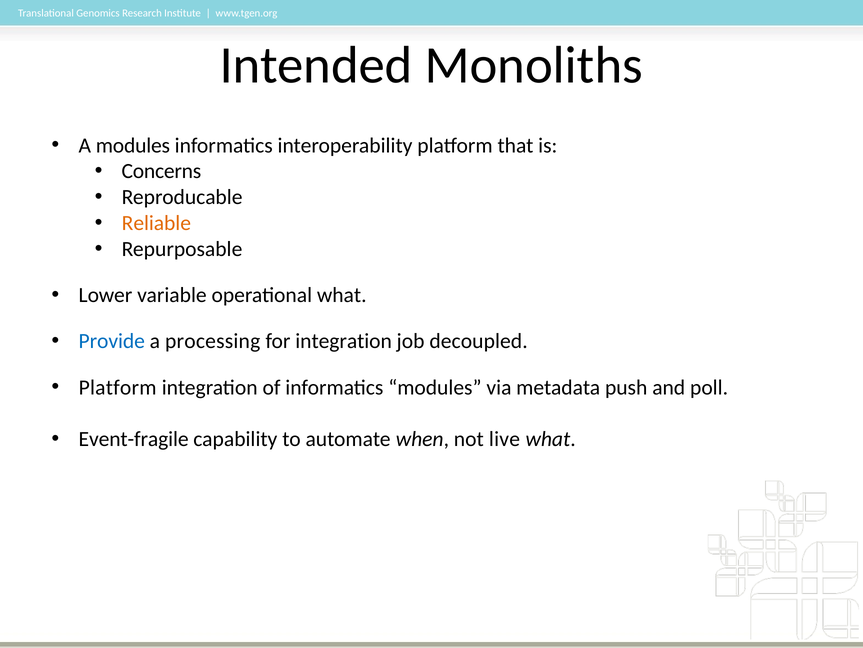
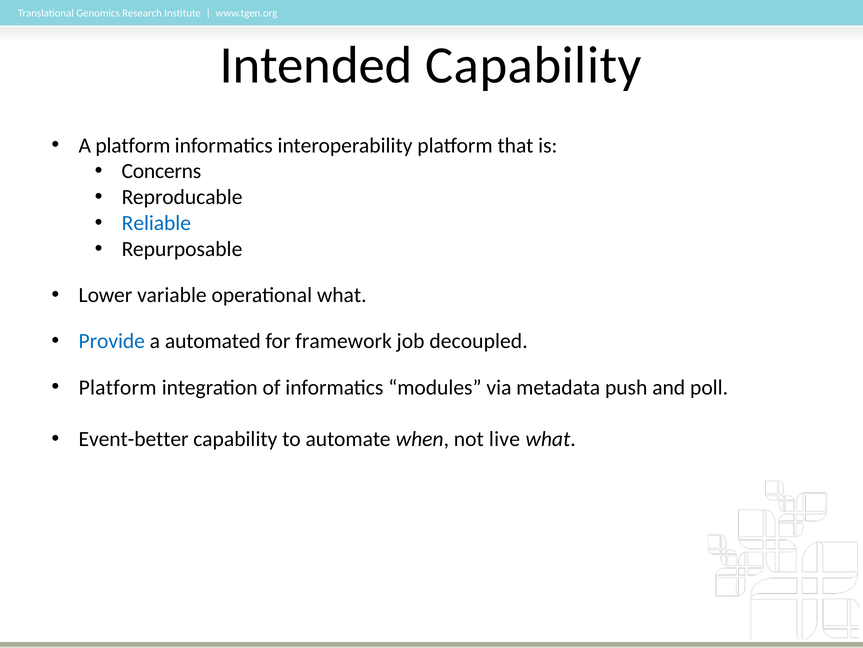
Intended Monoliths: Monoliths -> Capability
A modules: modules -> platform
Reliable colour: orange -> blue
processing: processing -> automated
for integration: integration -> framework
Event-fragile: Event-fragile -> Event-better
